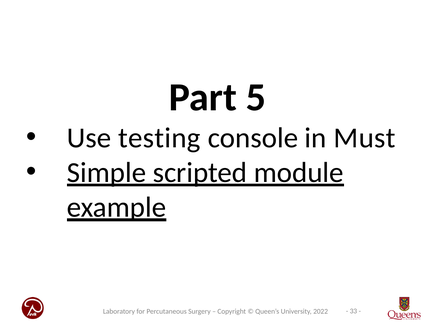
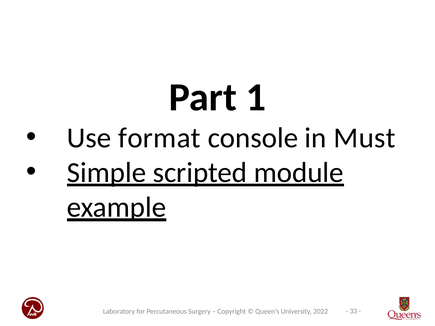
5: 5 -> 1
testing: testing -> format
